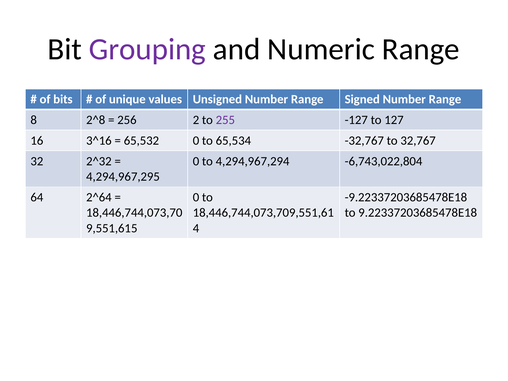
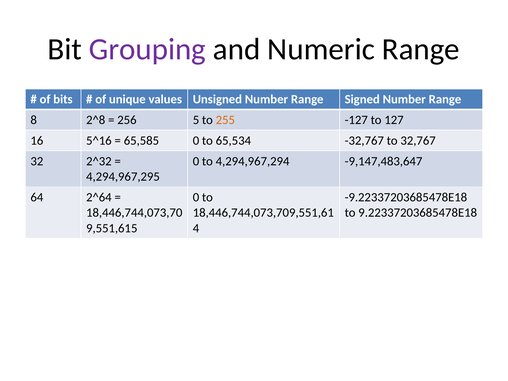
2: 2 -> 5
255 colour: purple -> orange
3^16: 3^16 -> 5^16
65,532: 65,532 -> 65,585
-6,743,022,804: -6,743,022,804 -> -9,147,483,647
